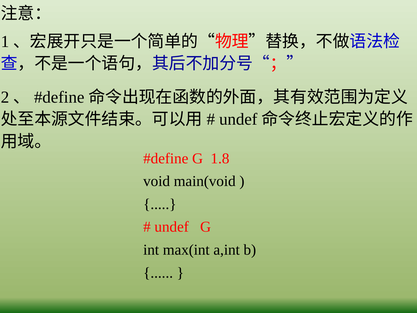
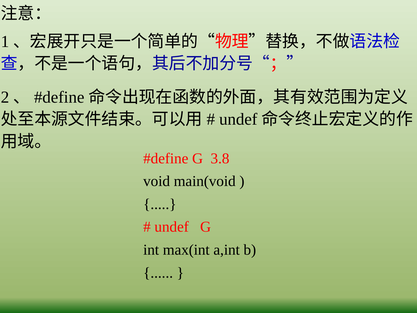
1.8: 1.8 -> 3.8
